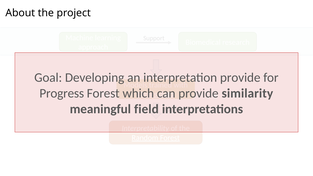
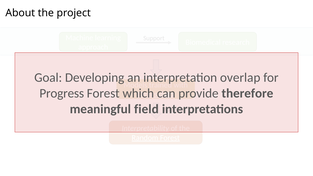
provide at (240, 78): provide -> overlap
similarity: similarity -> therefore
